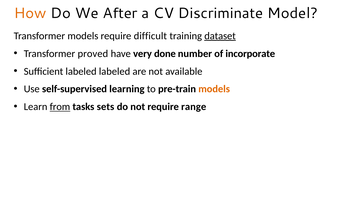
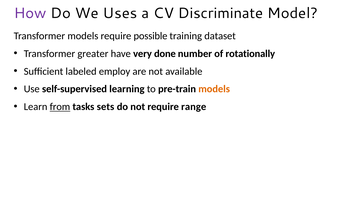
How colour: orange -> purple
After: After -> Uses
difficult: difficult -> possible
dataset underline: present -> none
proved: proved -> greater
incorporate: incorporate -> rotationally
labeled labeled: labeled -> employ
